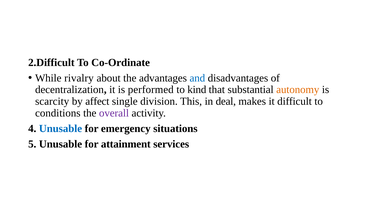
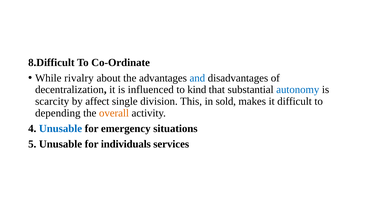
2.Difficult: 2.Difficult -> 8.Difficult
performed: performed -> influenced
autonomy colour: orange -> blue
deal: deal -> sold
conditions: conditions -> depending
overall colour: purple -> orange
attainment: attainment -> individuals
